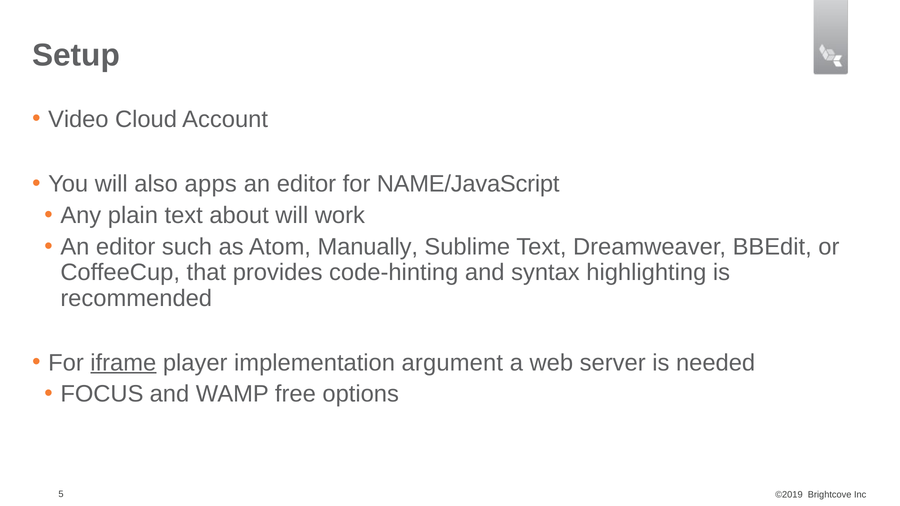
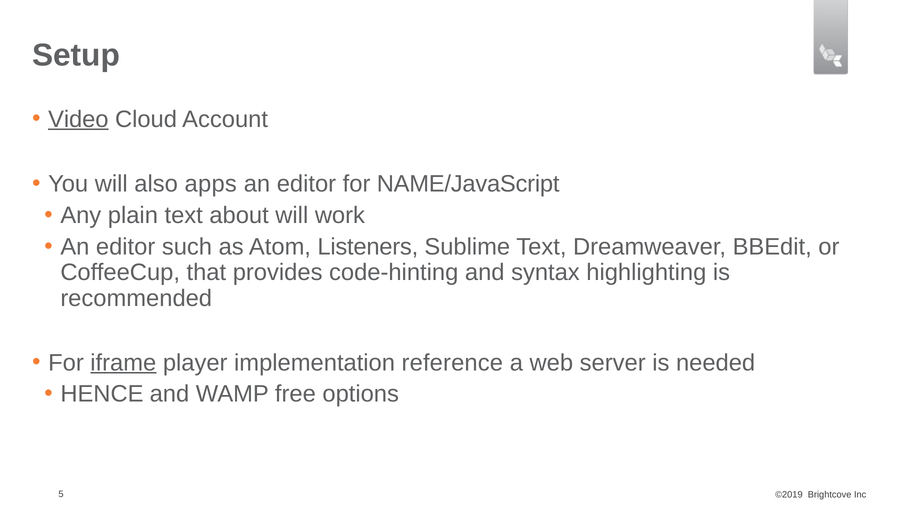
Video underline: none -> present
Manually: Manually -> Listeners
argument: argument -> reference
FOCUS: FOCUS -> HENCE
